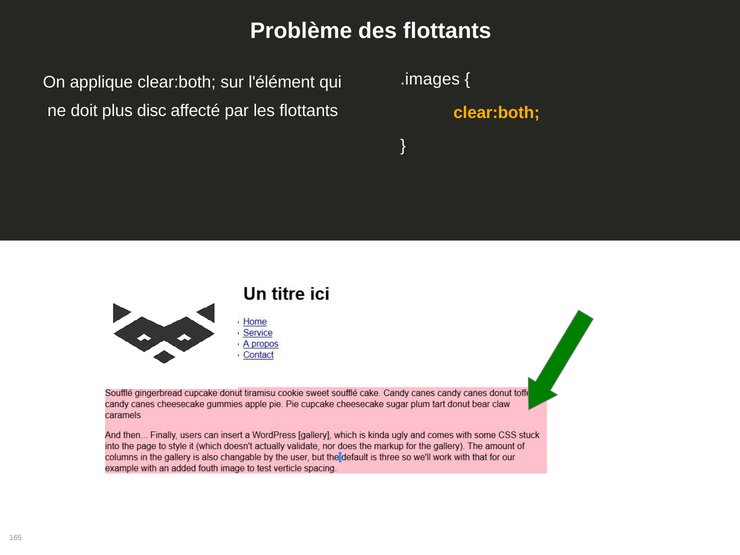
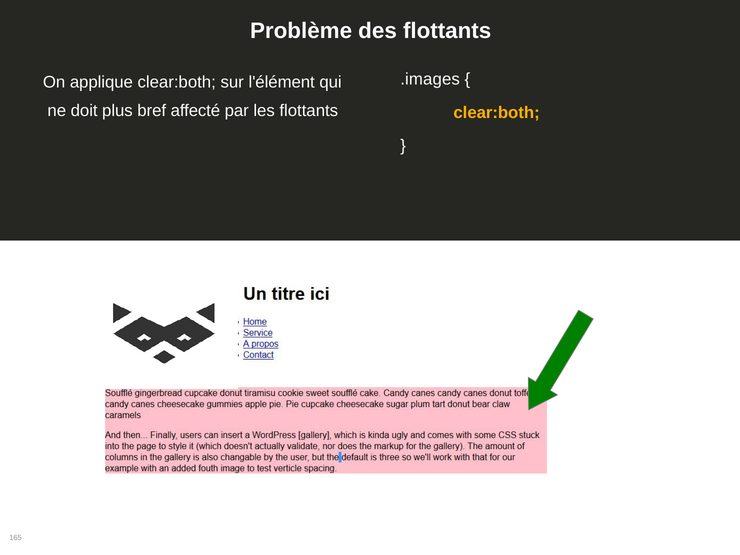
disc: disc -> bref
